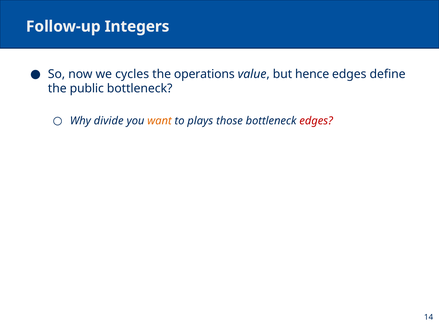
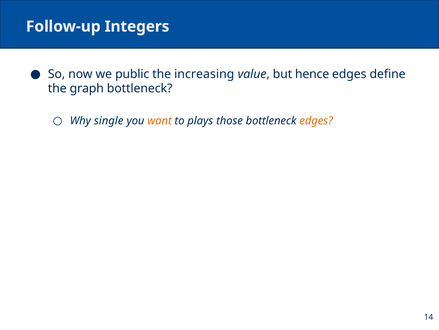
cycles: cycles -> public
operations: operations -> increasing
public: public -> graph
divide: divide -> single
edges at (316, 121) colour: red -> orange
